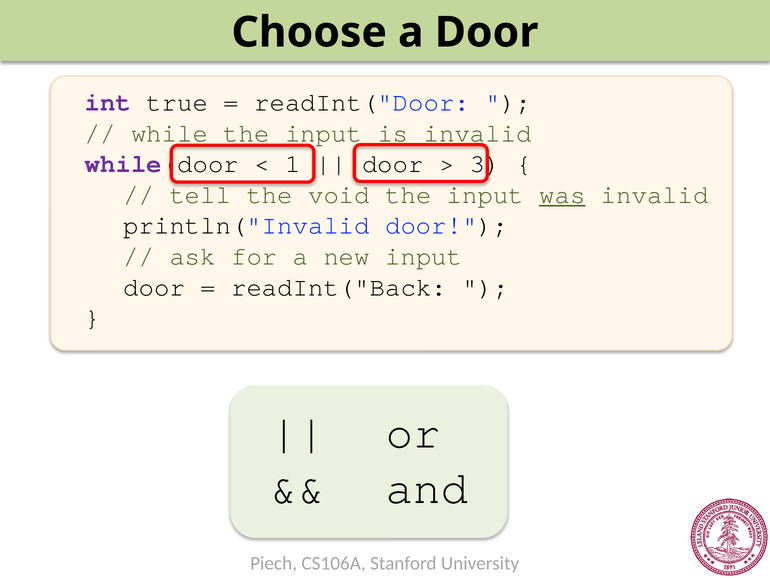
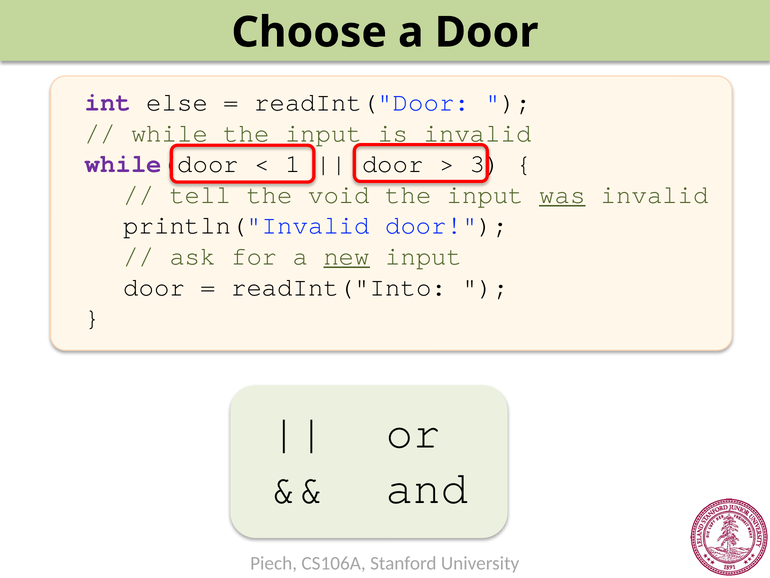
true: true -> else
new underline: none -> present
readInt("Back: readInt("Back -> readInt("Into
